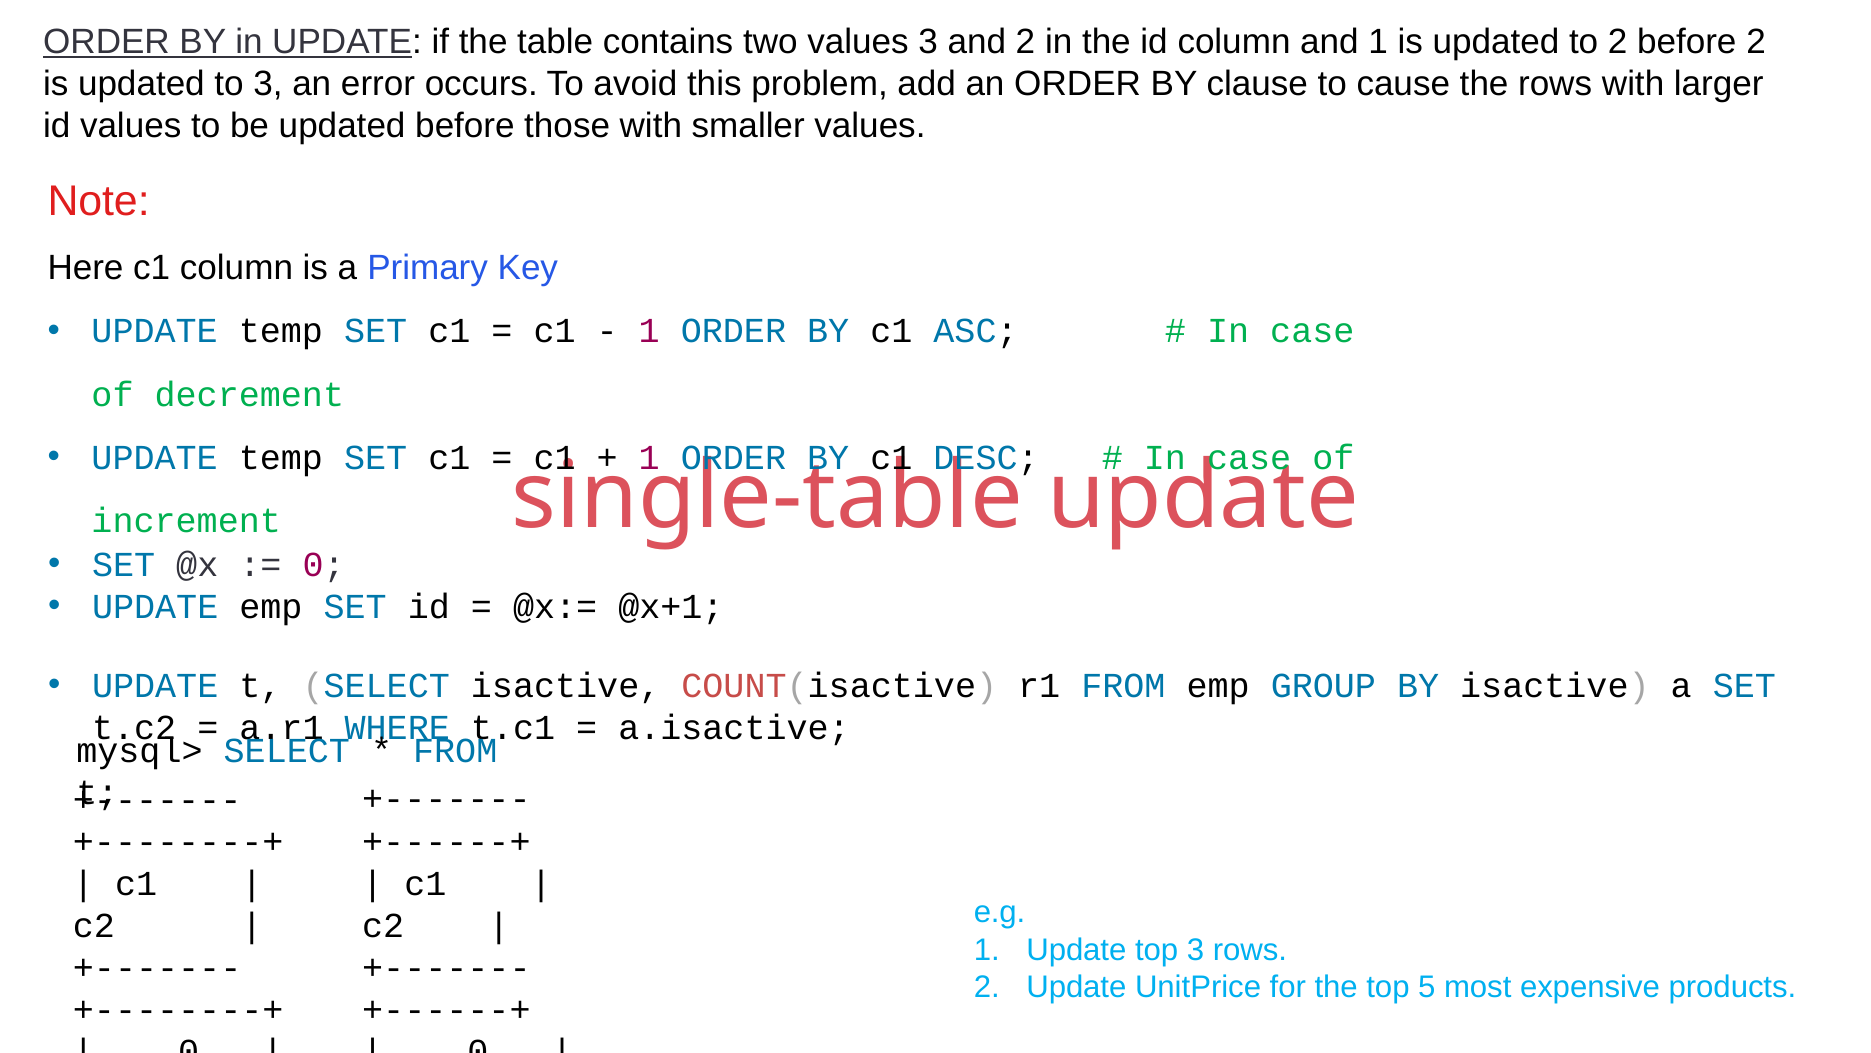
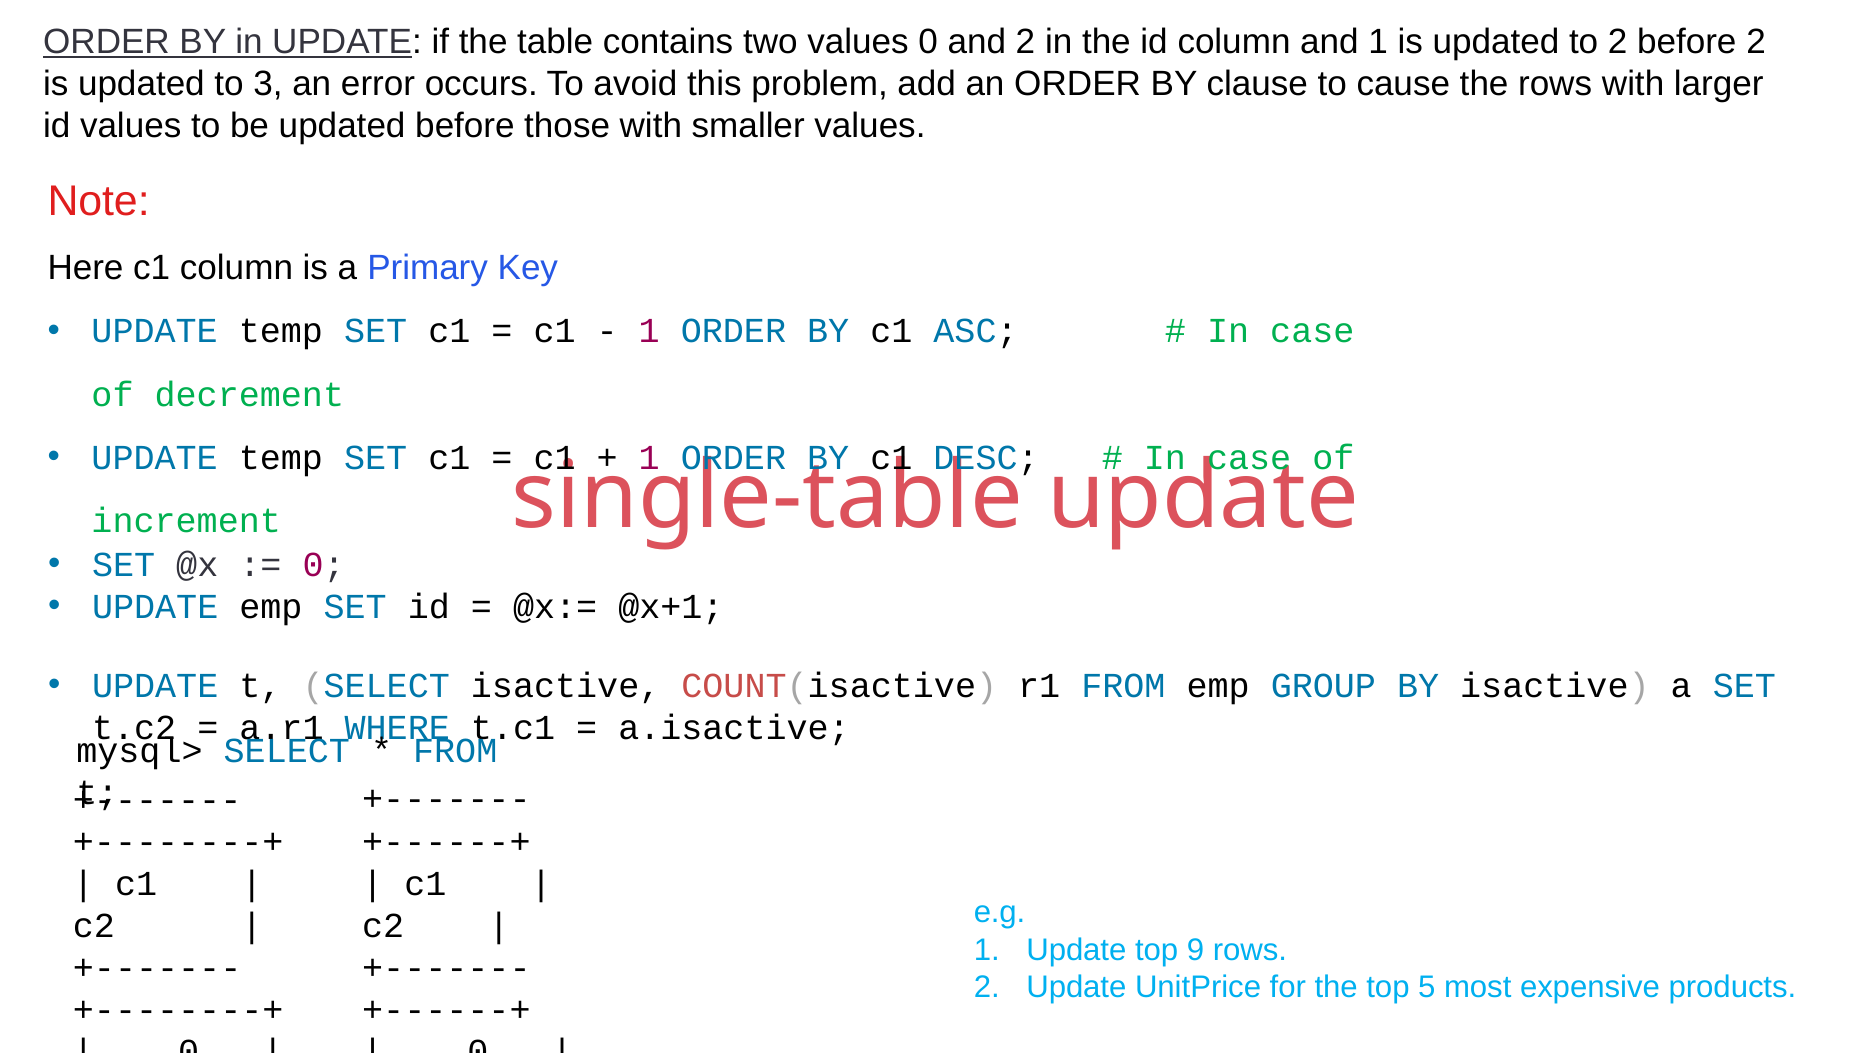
values 3: 3 -> 0
top 3: 3 -> 9
